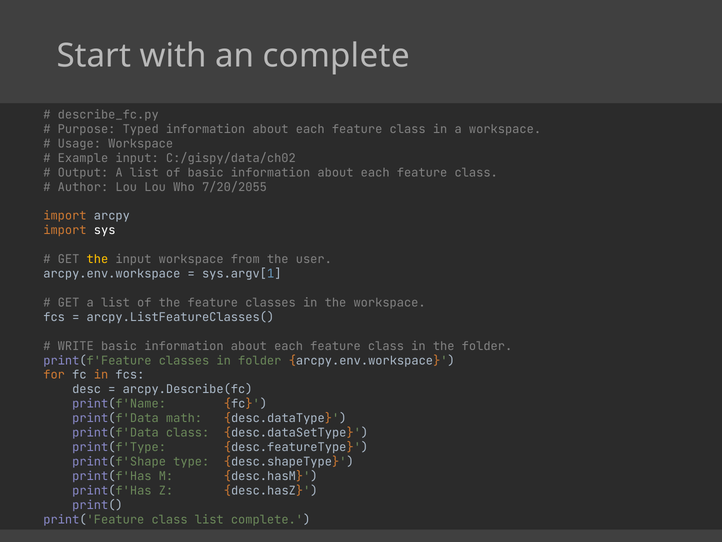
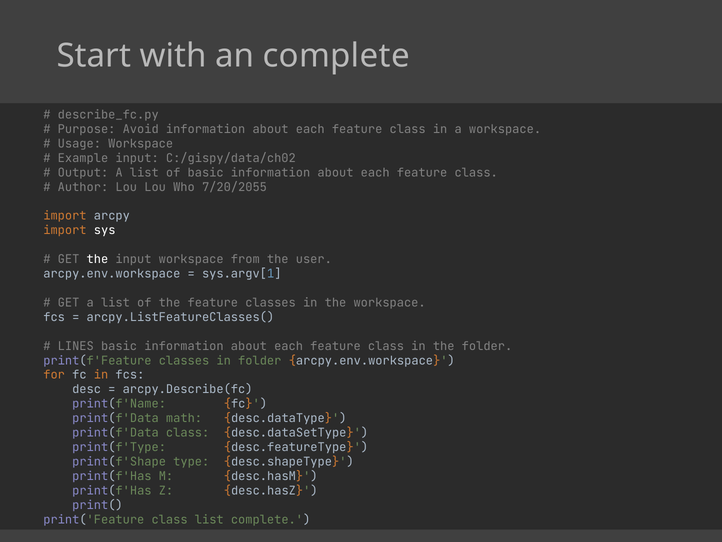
Typed: Typed -> Avoid
the at (97, 259) colour: yellow -> white
WRITE: WRITE -> LINES
